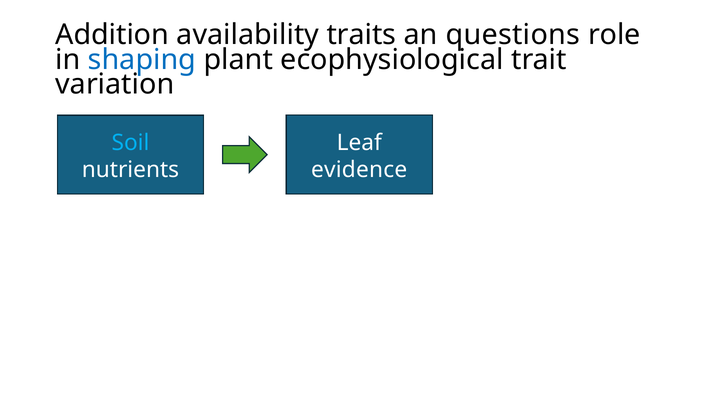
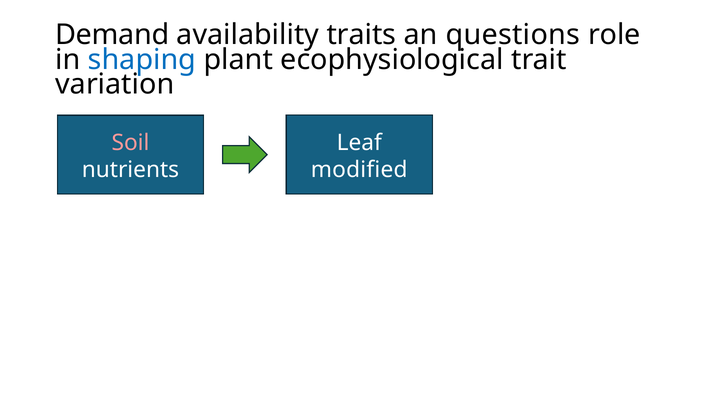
Addition: Addition -> Demand
Soil colour: light blue -> pink
evidence: evidence -> modified
